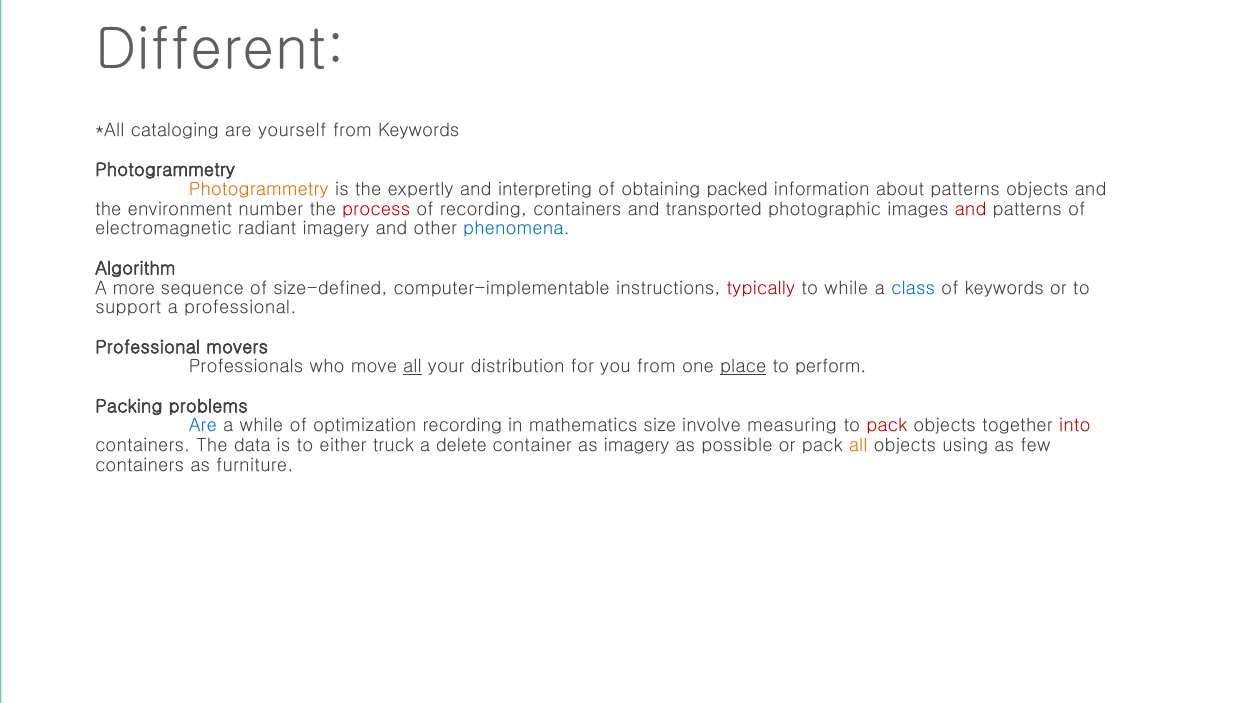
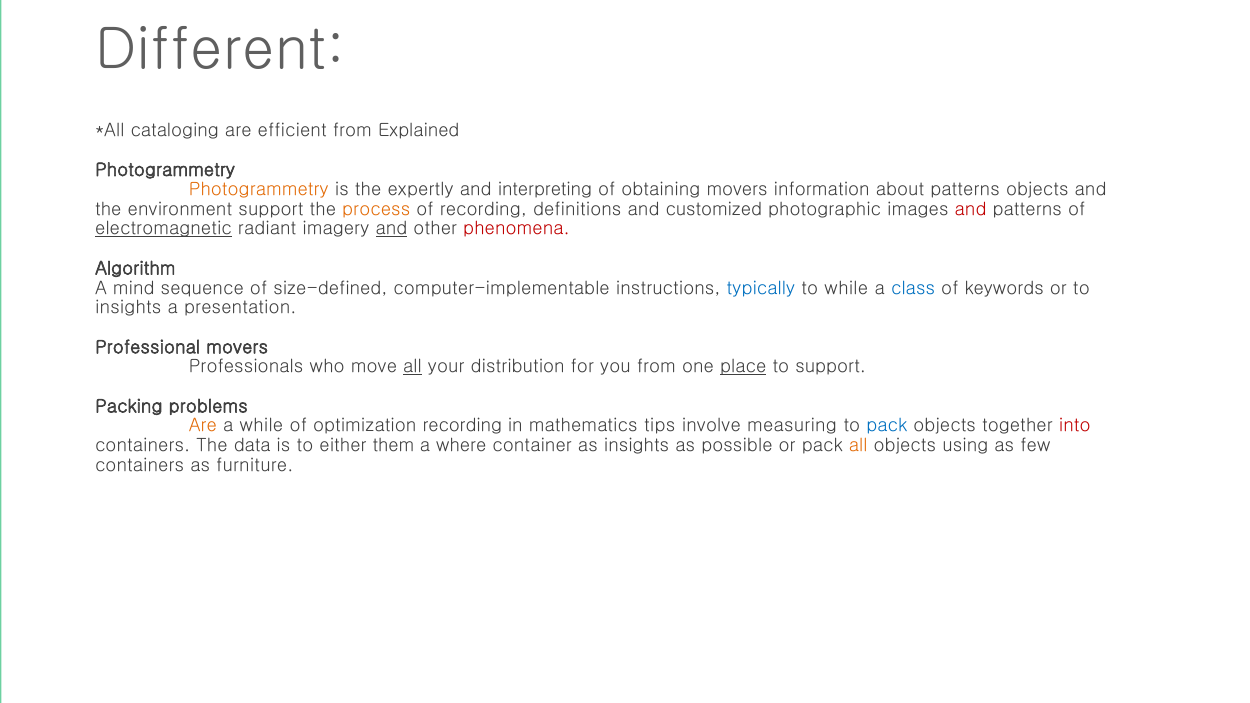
yourself: yourself -> efficient
from Keywords: Keywords -> Explained
obtaining packed: packed -> movers
environment number: number -> support
process colour: red -> orange
recording containers: containers -> definitions
transported: transported -> customized
electromagnetic underline: none -> present
and at (391, 229) underline: none -> present
phenomena colour: blue -> red
more: more -> mind
typically colour: red -> blue
support at (128, 308): support -> insights
a professional: professional -> presentation
to perform: perform -> support
Are at (203, 426) colour: blue -> orange
size: size -> tips
pack at (887, 426) colour: red -> blue
truck: truck -> them
delete: delete -> where
as imagery: imagery -> insights
